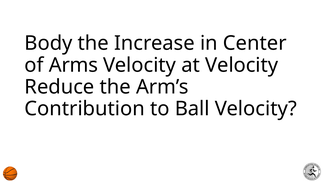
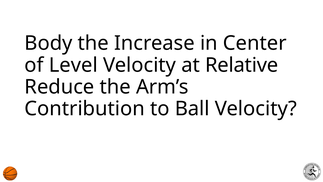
Arms: Arms -> Level
at Velocity: Velocity -> Relative
